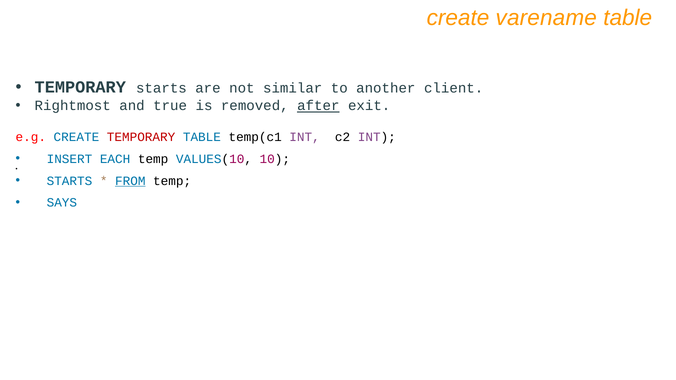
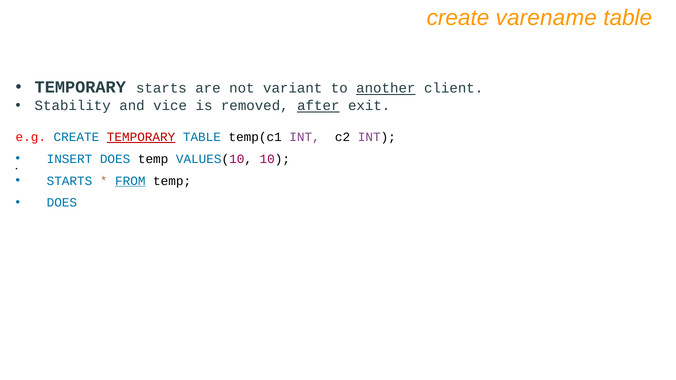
similar: similar -> variant
another underline: none -> present
Rightmost: Rightmost -> Stability
true: true -> vice
TEMPORARY at (141, 137) underline: none -> present
INSERT EACH: EACH -> DOES
SAYS at (62, 203): SAYS -> DOES
